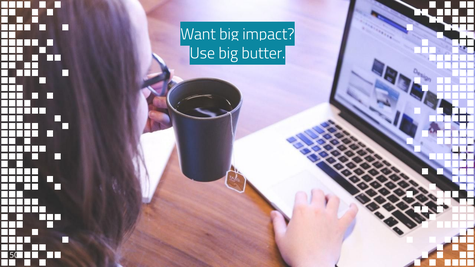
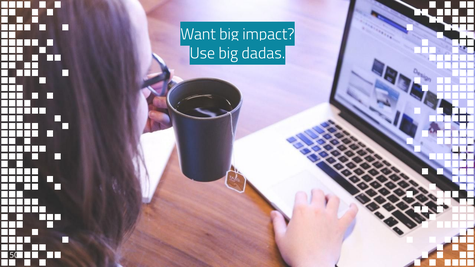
butter: butter -> dadas
